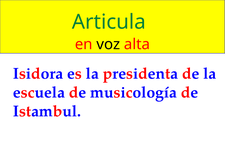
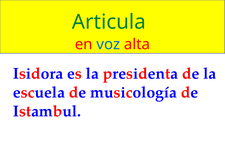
voz colour: black -> blue
